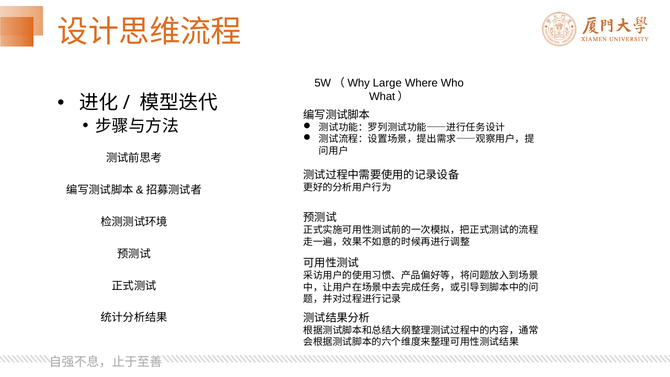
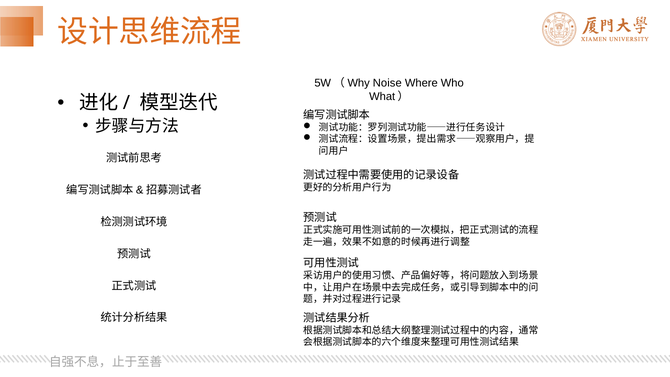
Large: Large -> Noise
